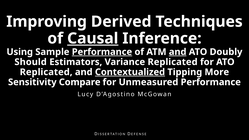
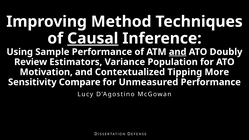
Derived: Derived -> Method
Performance at (102, 52) underline: present -> none
Should: Should -> Review
Variance Replicated: Replicated -> Population
Replicated at (46, 72): Replicated -> Motivation
Contextualized underline: present -> none
